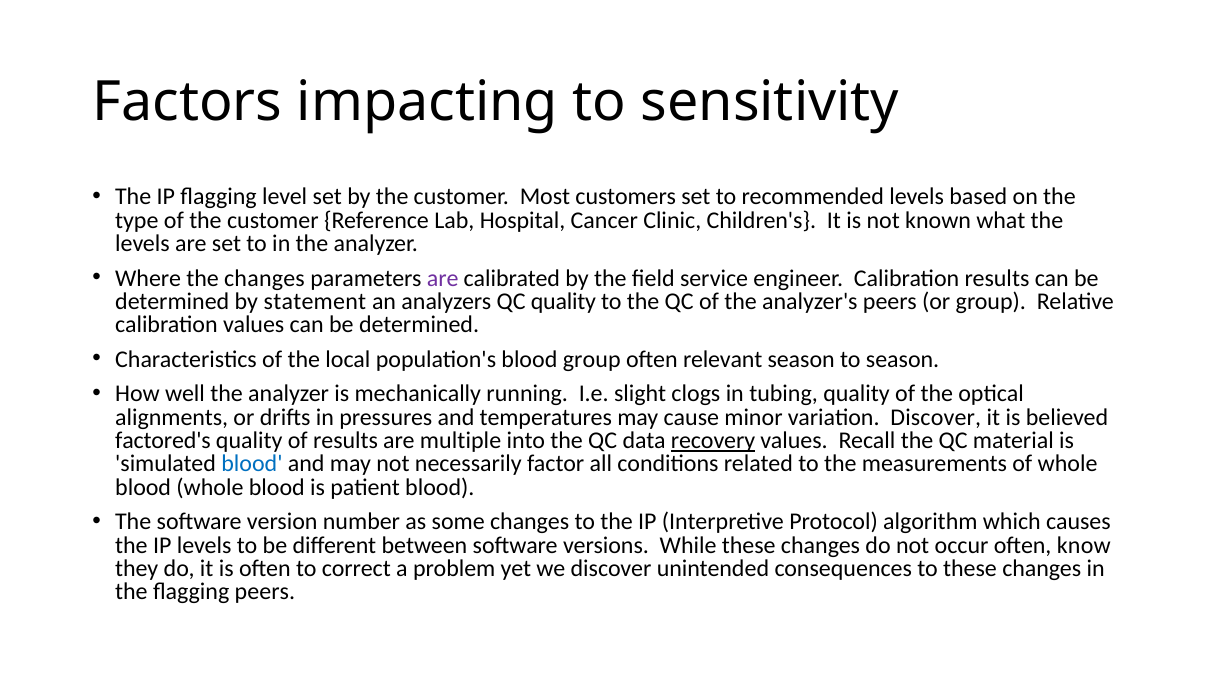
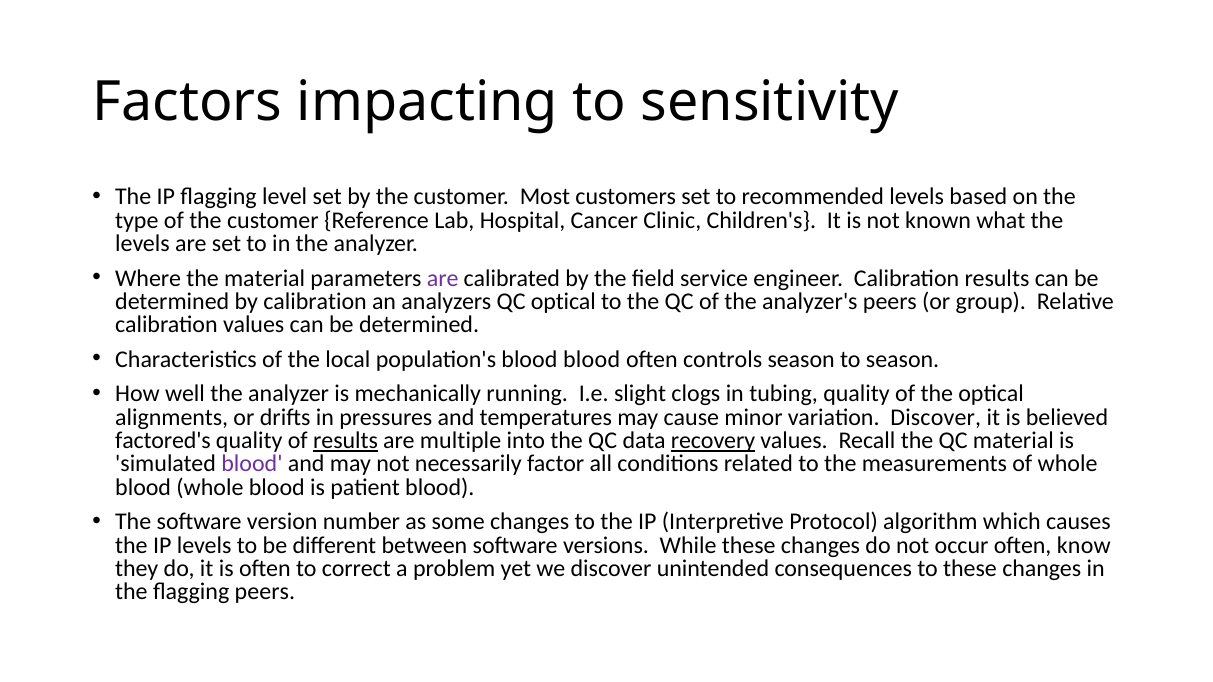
the changes: changes -> material
by statement: statement -> calibration
QC quality: quality -> optical
blood group: group -> blood
relevant: relevant -> controls
results at (346, 441) underline: none -> present
blood at (252, 464) colour: blue -> purple
